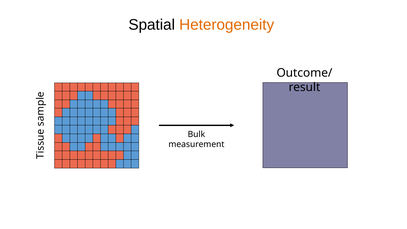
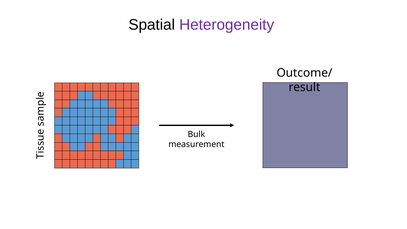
Heterogeneity colour: orange -> purple
